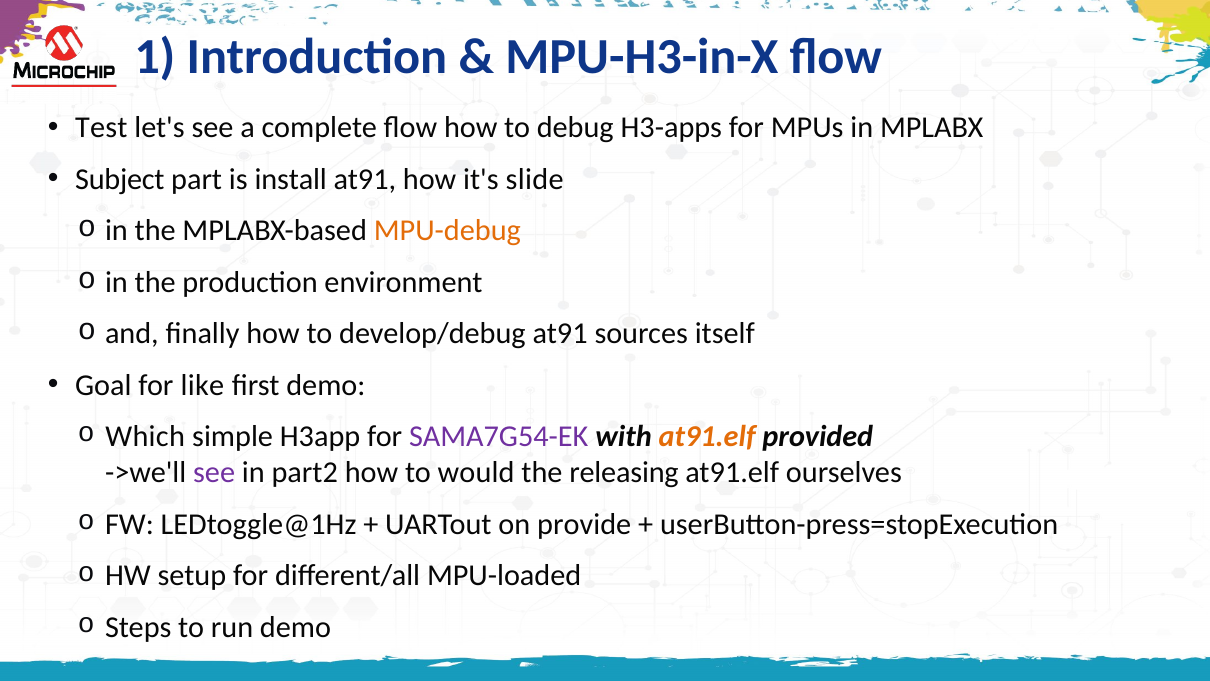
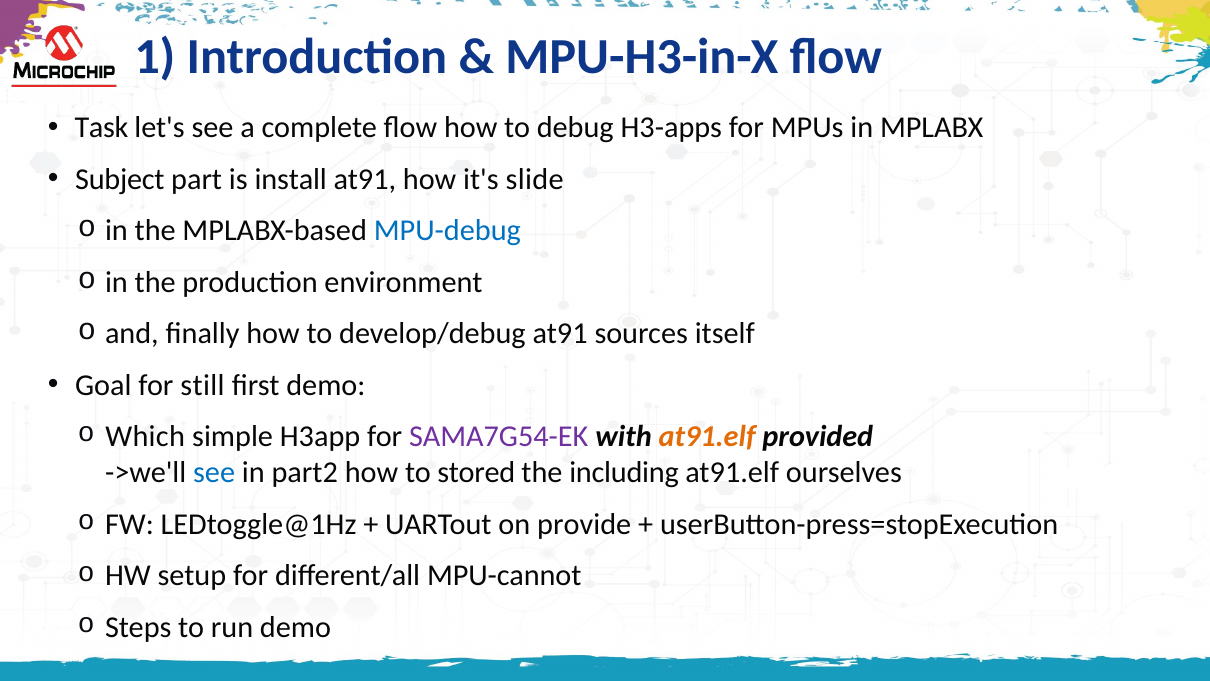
Test: Test -> Task
MPU-debug colour: orange -> blue
like: like -> still
see at (214, 473) colour: purple -> blue
would: would -> stored
releasing: releasing -> including
MPU-loaded: MPU-loaded -> MPU-cannot
